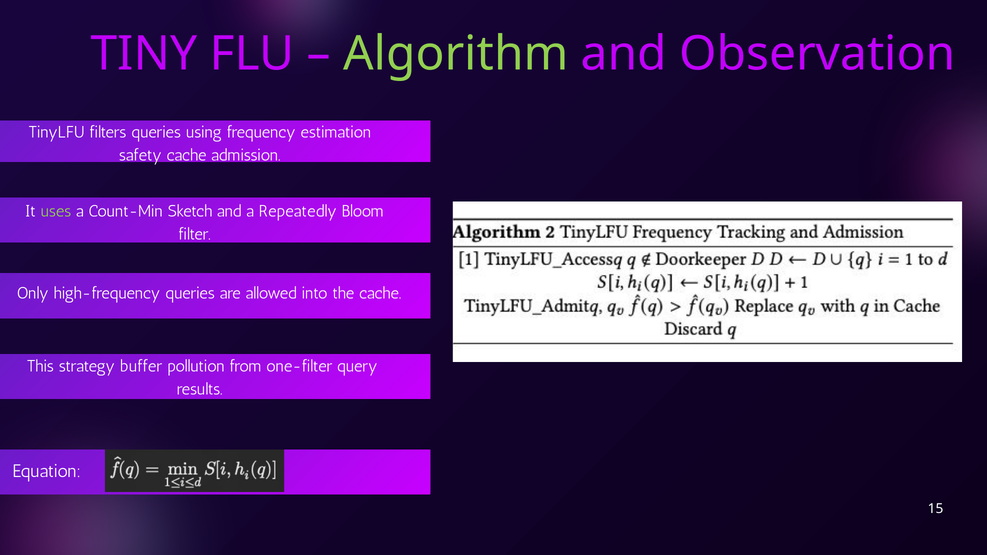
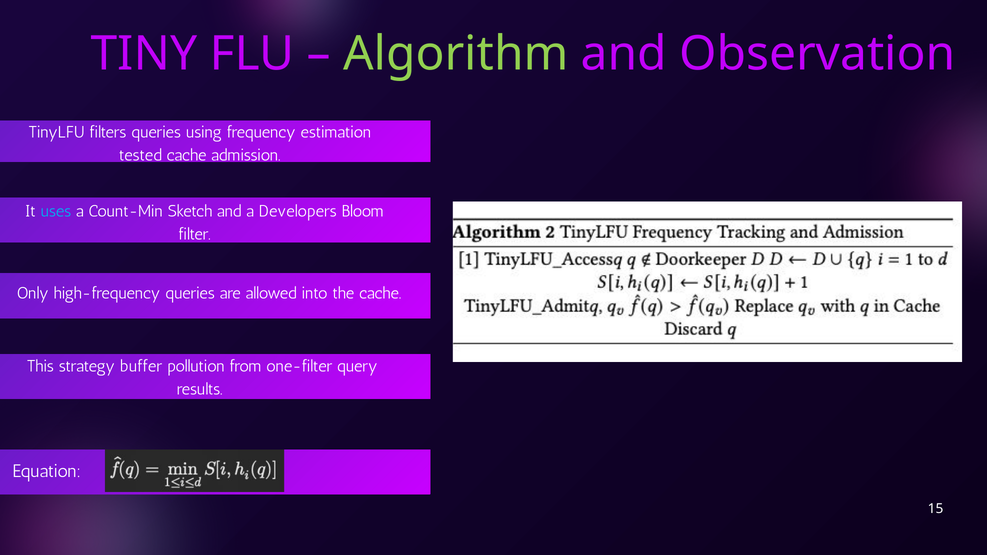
safety: safety -> tested
uses colour: light green -> light blue
Repeatedly: Repeatedly -> Developers
